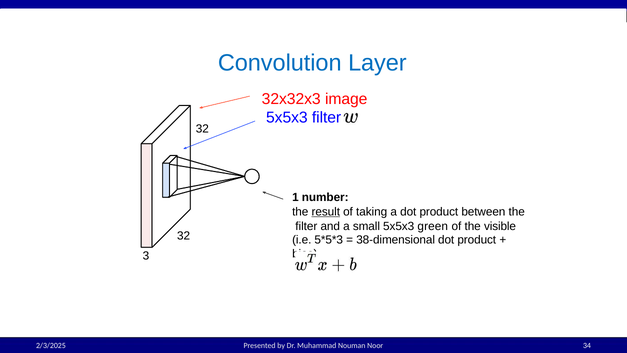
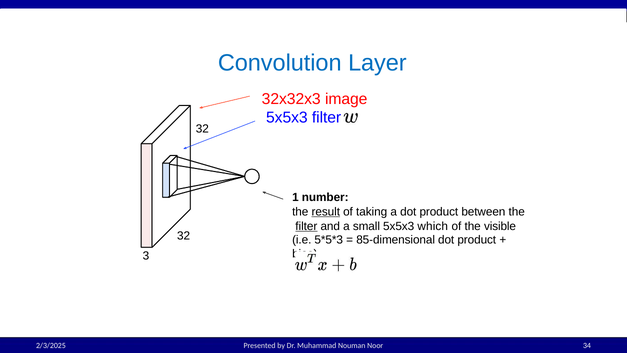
filter at (306, 226) underline: none -> present
green: green -> which
38-dimensional: 38-dimensional -> 85-dimensional
